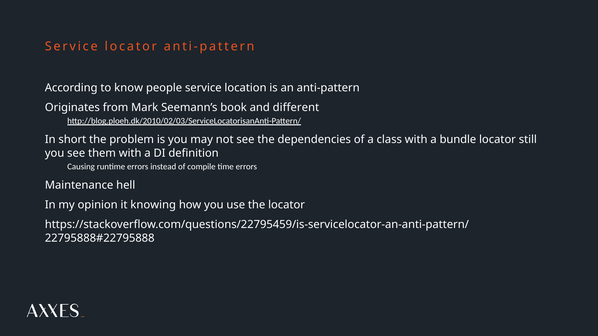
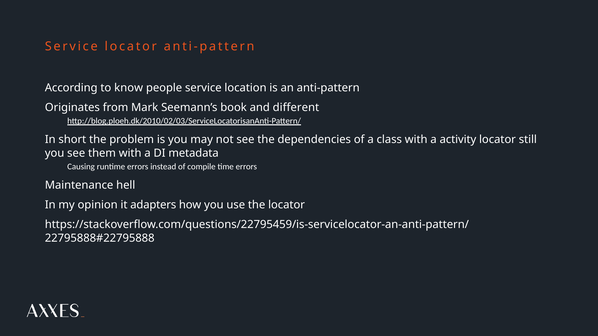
bundle: bundle -> activity
definition: definition -> metadata
knowing: knowing -> adapters
